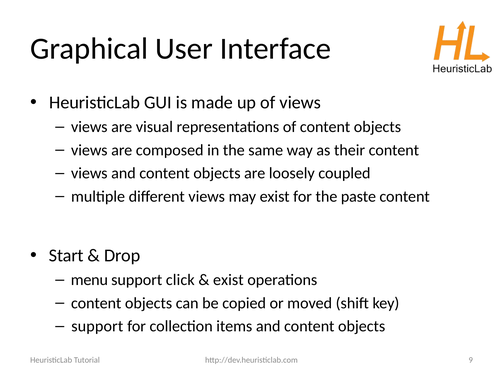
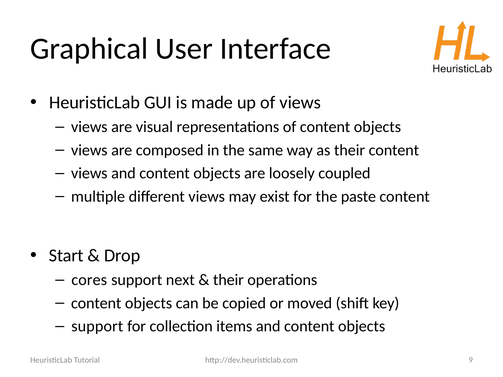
menu: menu -> cores
click: click -> next
exist at (228, 280): exist -> their
